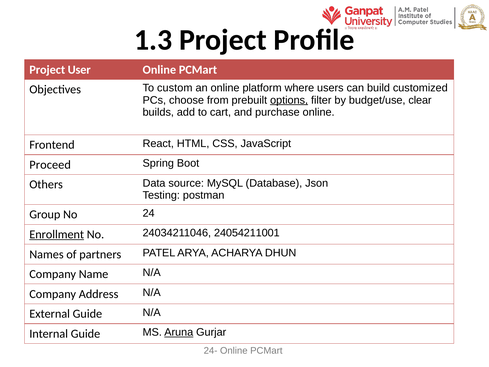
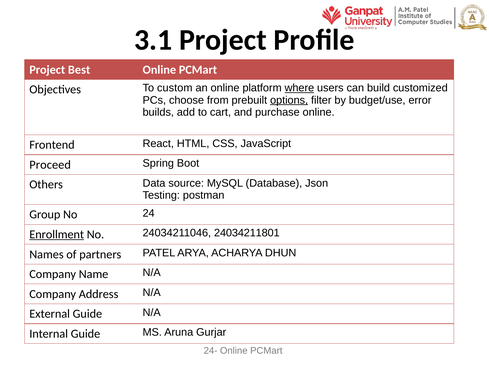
1.3: 1.3 -> 3.1
User: User -> Best
where underline: none -> present
clear: clear -> error
24054211001: 24054211001 -> 24034211801
Aruna underline: present -> none
